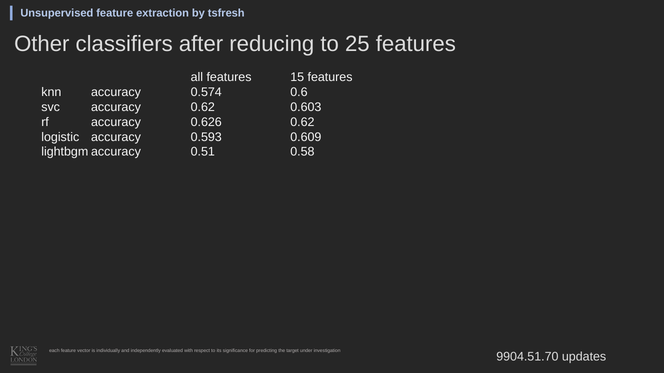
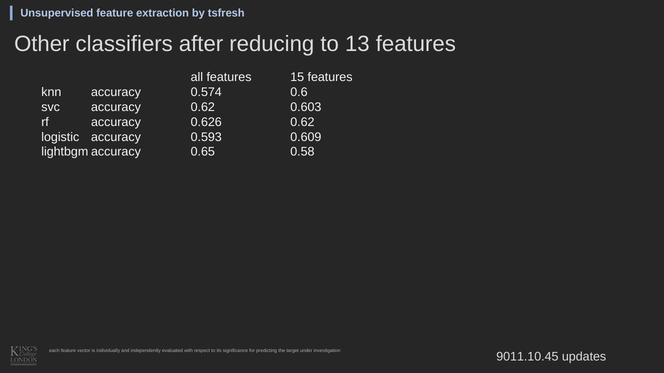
25: 25 -> 13
0.51: 0.51 -> 0.65
9904.51.70: 9904.51.70 -> 9011.10.45
